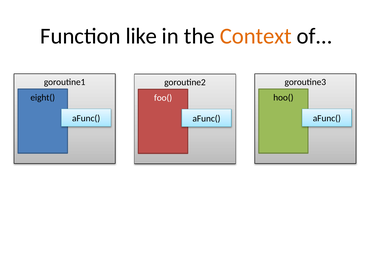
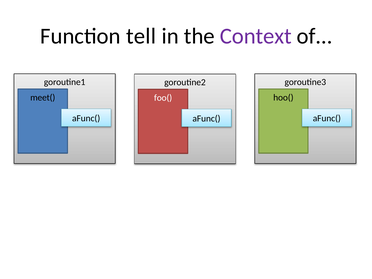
like: like -> tell
Context colour: orange -> purple
eight(: eight( -> meet(
